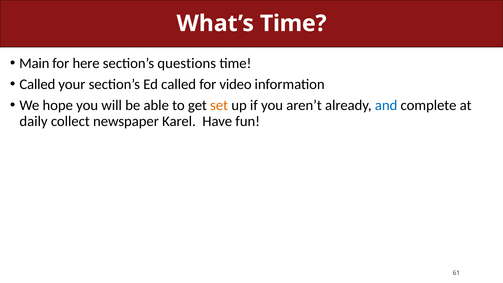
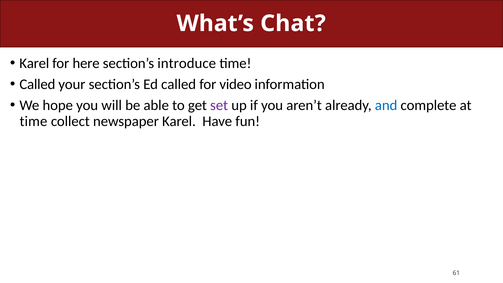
What’s Time: Time -> Chat
Main at (34, 63): Main -> Karel
questions: questions -> introduce
set colour: orange -> purple
daily at (34, 121): daily -> time
